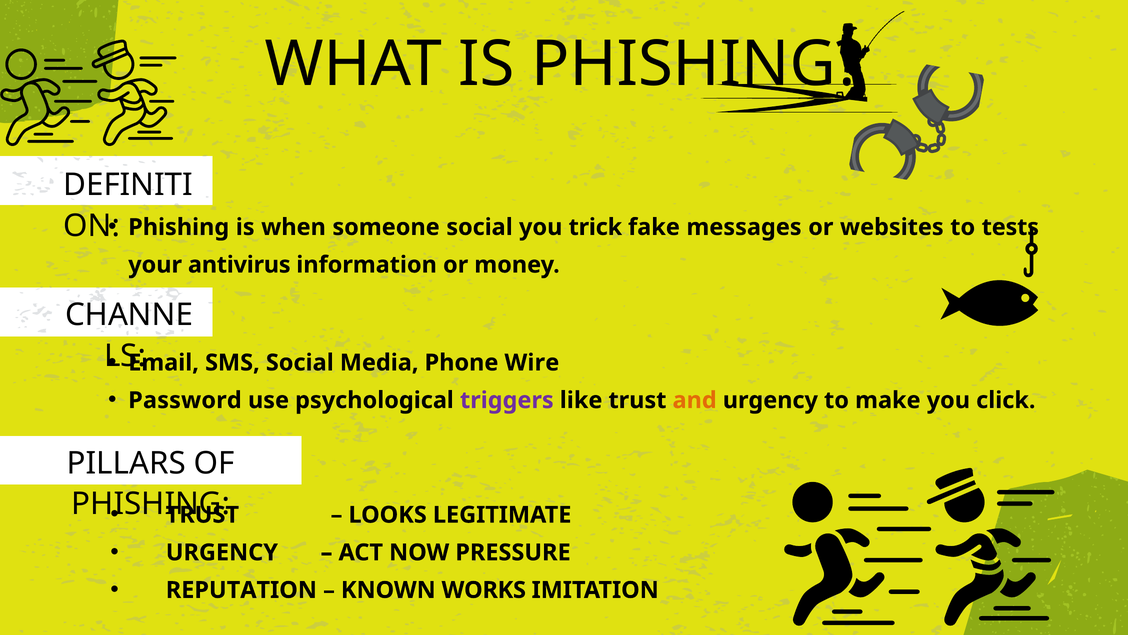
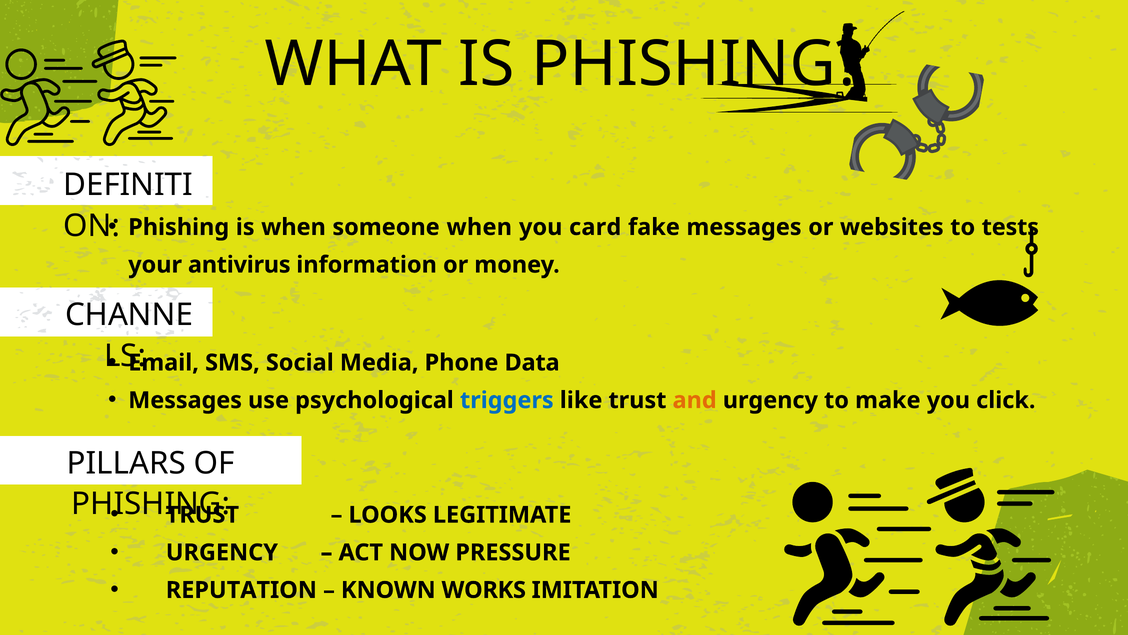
someone social: social -> when
trick: trick -> card
Wire: Wire -> Data
Password at (185, 400): Password -> Messages
triggers colour: purple -> blue
